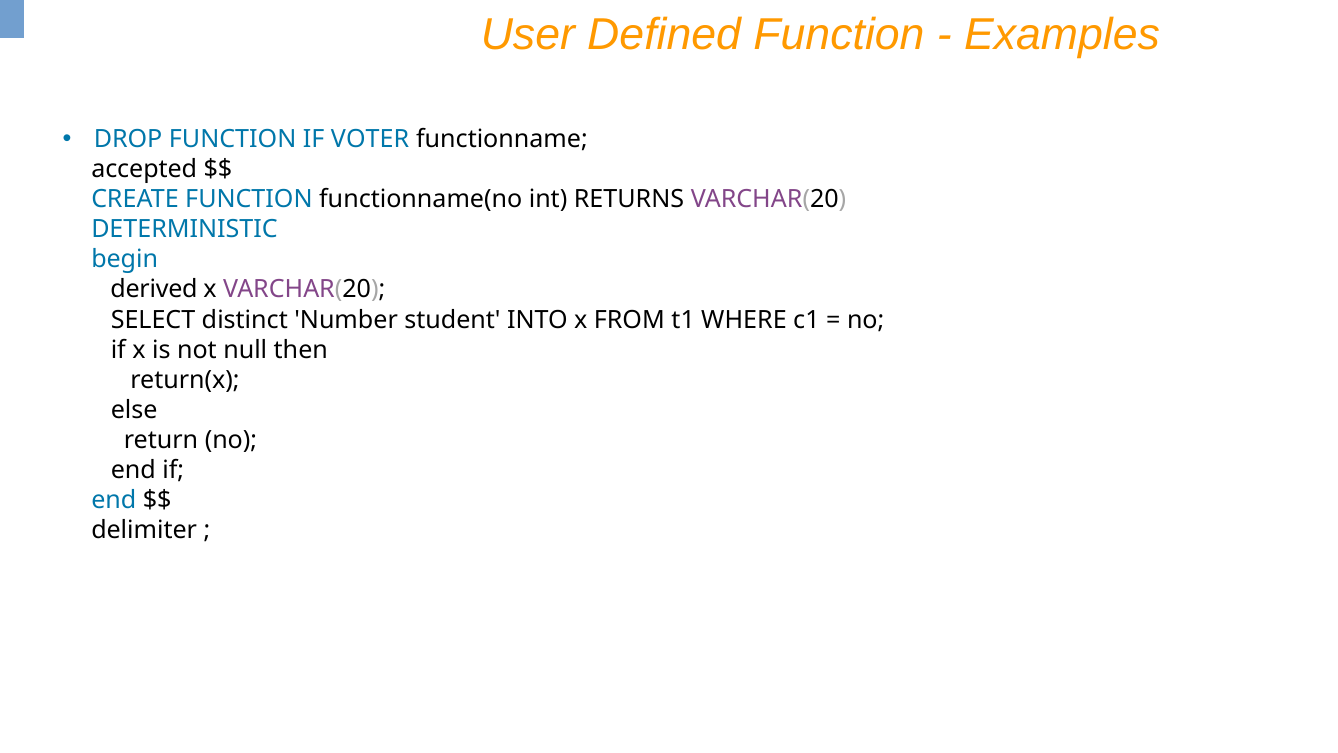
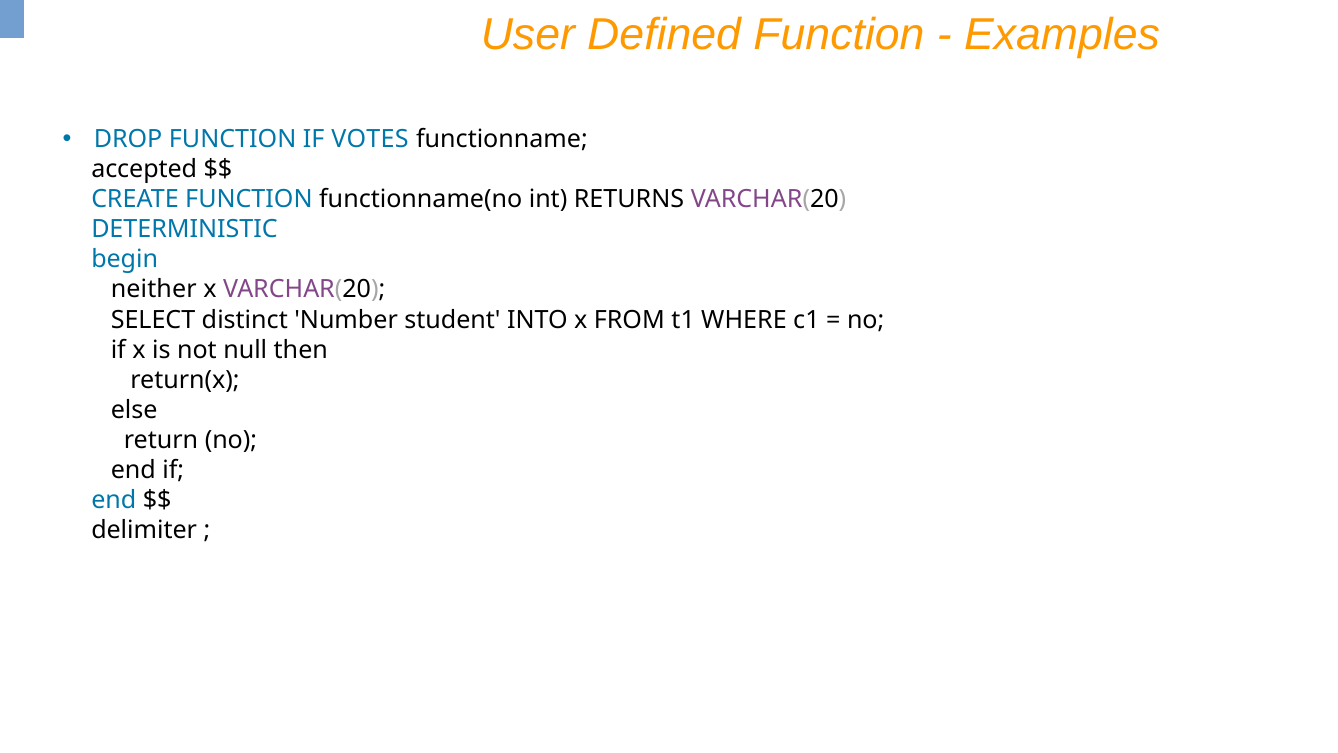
VOTER: VOTER -> VOTES
derived: derived -> neither
